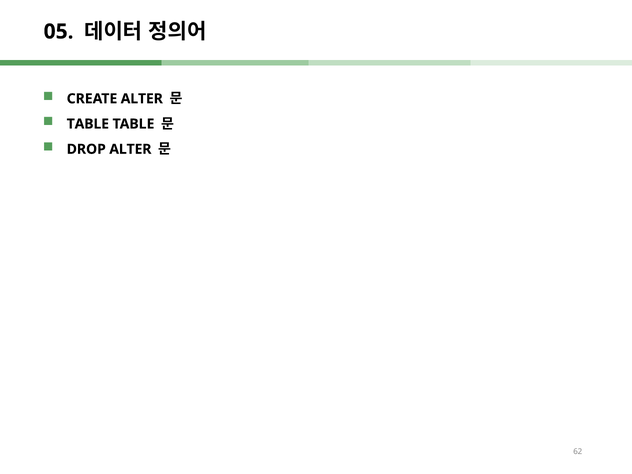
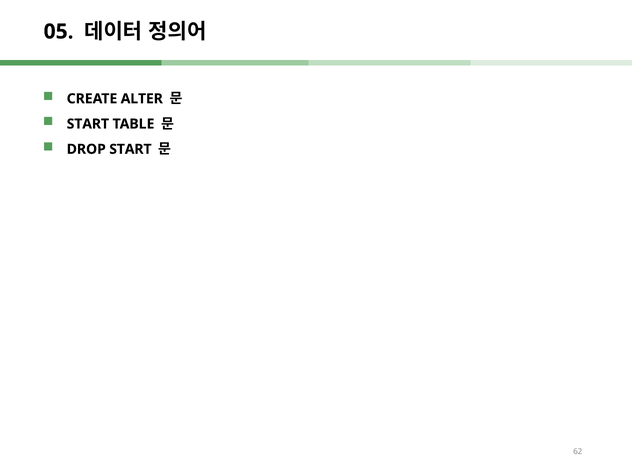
TABLE at (88, 124): TABLE -> START
DROP ALTER: ALTER -> START
